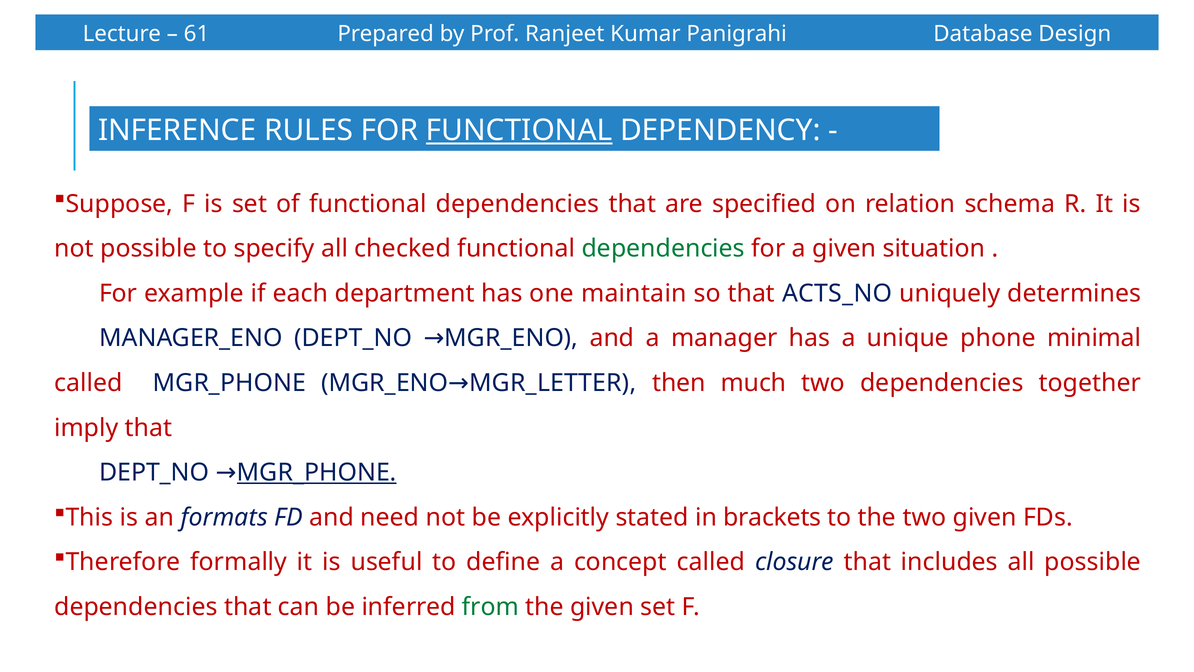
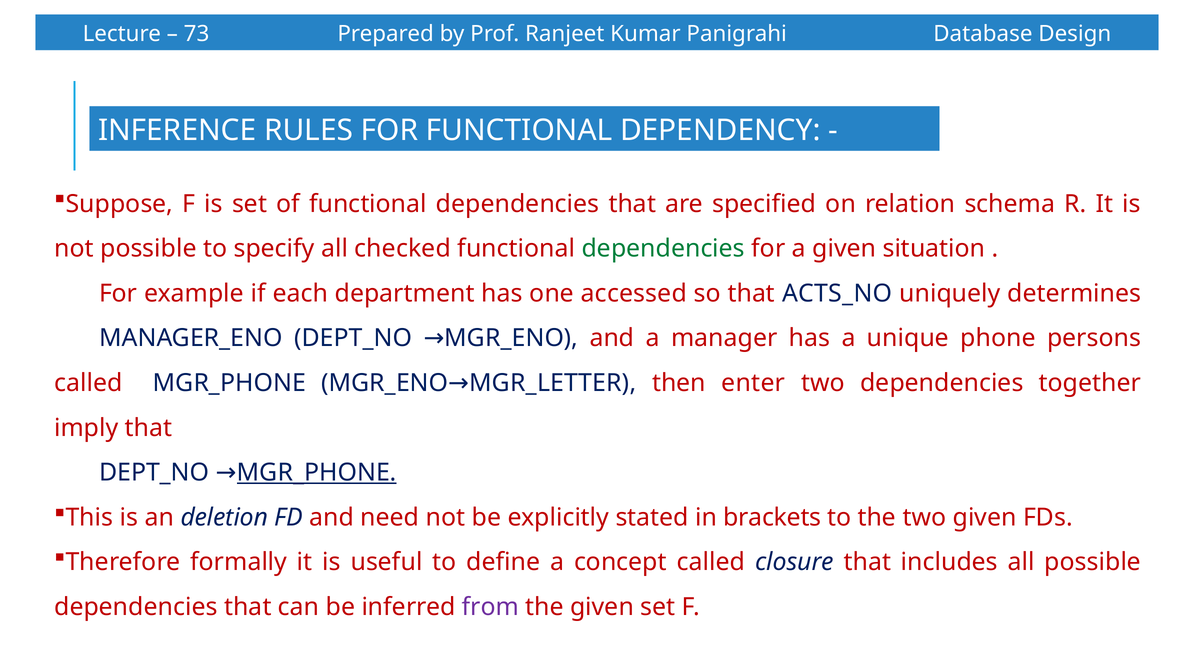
61: 61 -> 73
FUNCTIONAL at (519, 130) underline: present -> none
maintain: maintain -> accessed
minimal: minimal -> persons
much: much -> enter
formats: formats -> deletion
from colour: green -> purple
